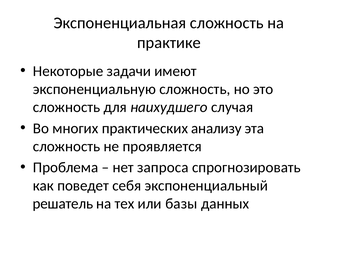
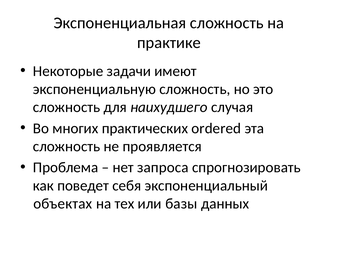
анализу: анализу -> ordered
решатель: решатель -> объектах
